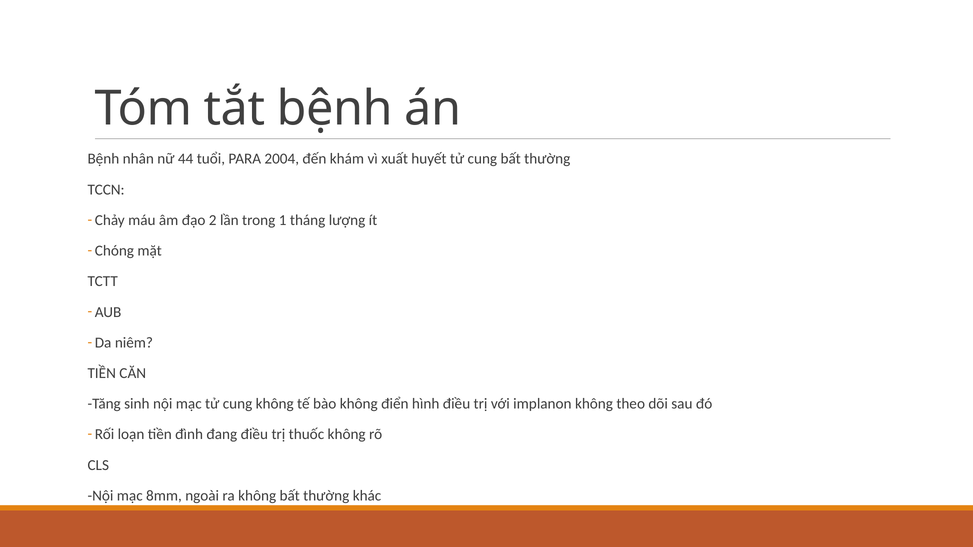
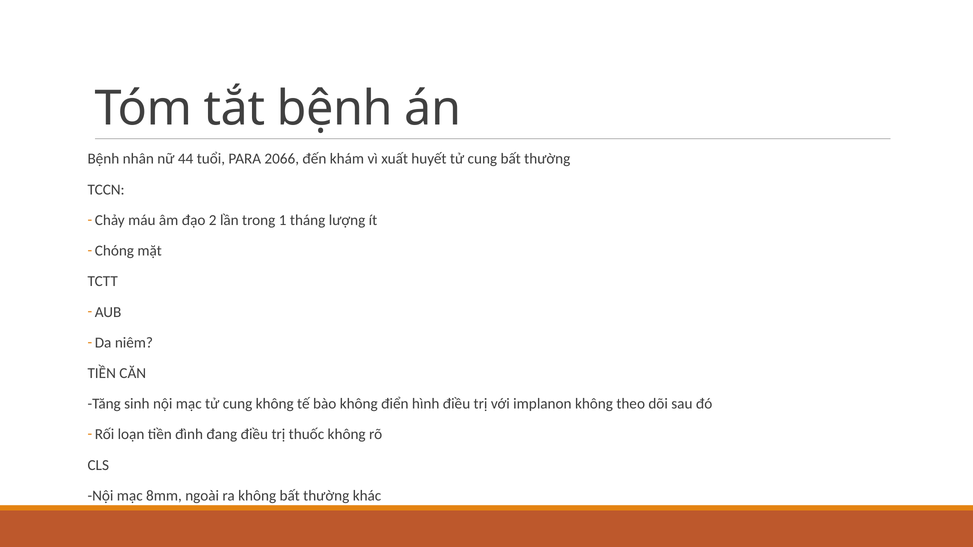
2004: 2004 -> 2066
